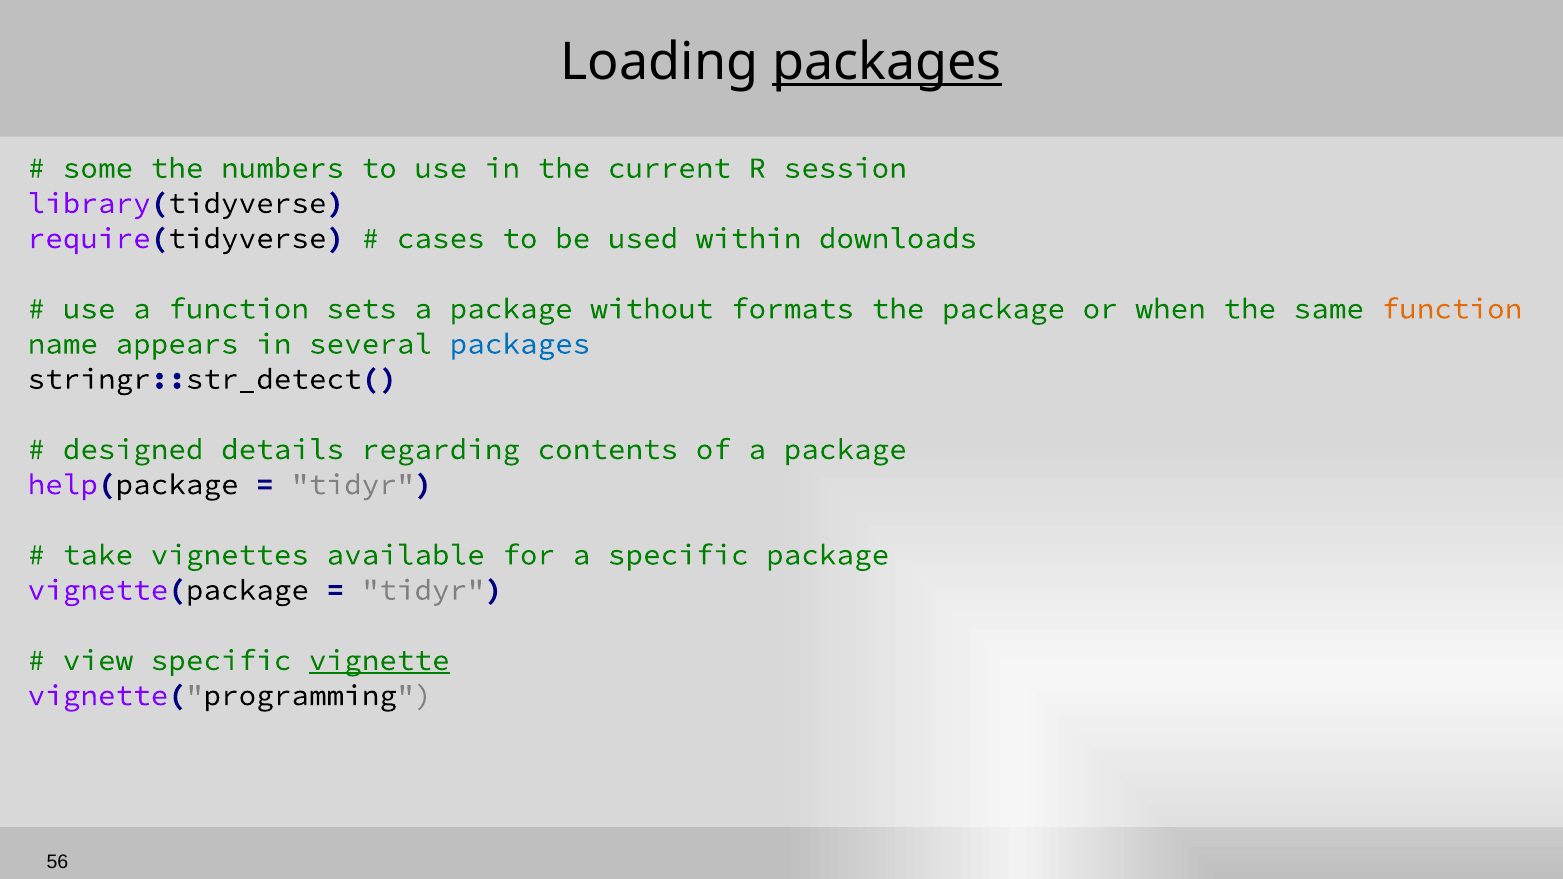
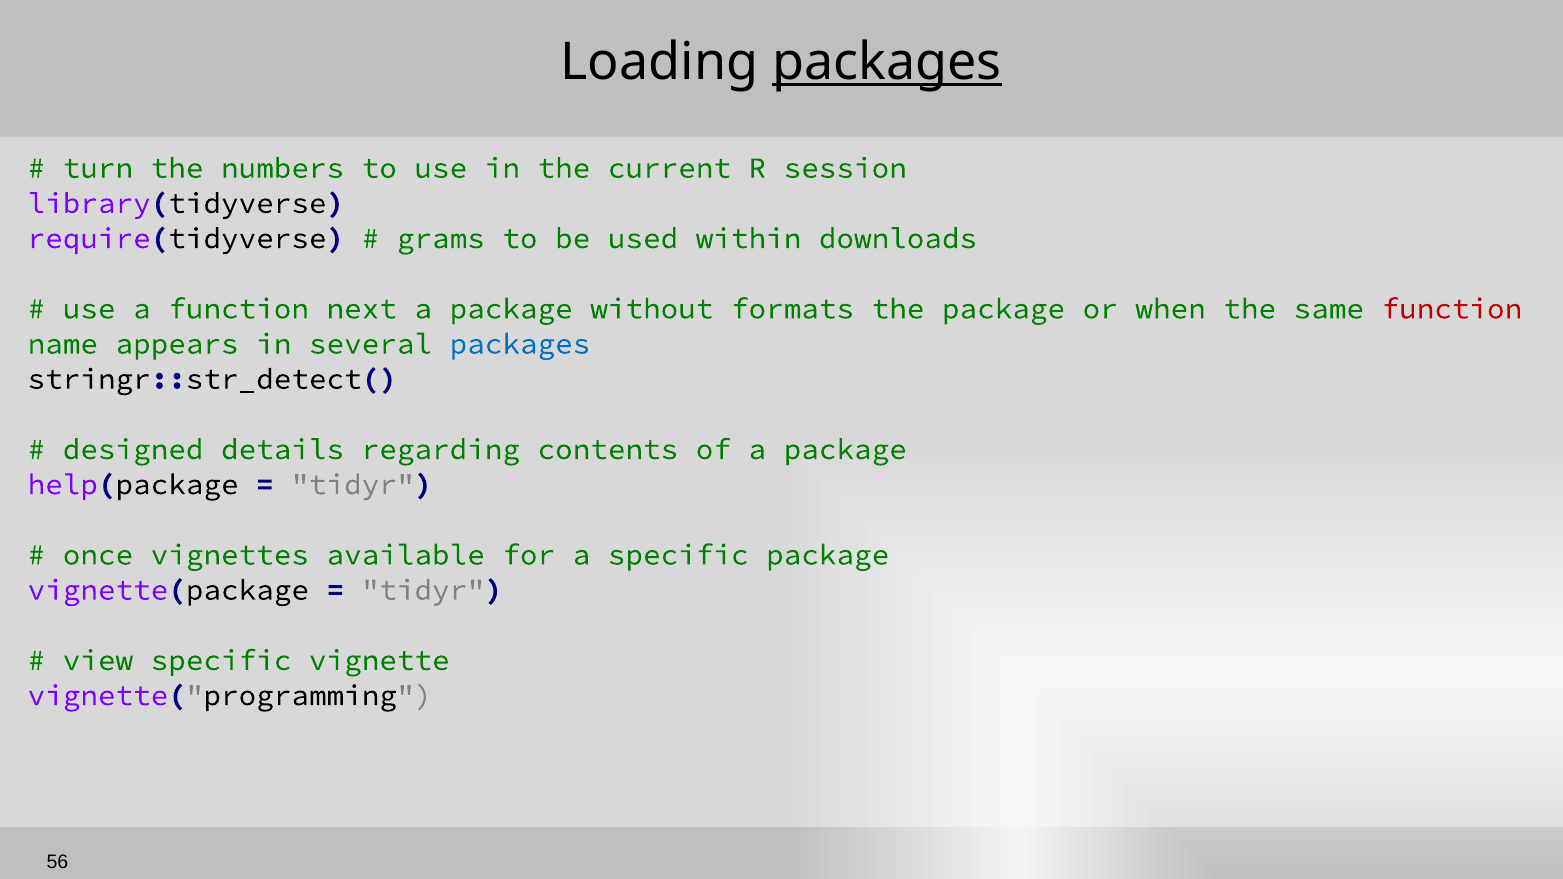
some: some -> turn
cases: cases -> grams
sets: sets -> next
function at (1452, 309) colour: orange -> red
take: take -> once
vignette underline: present -> none
